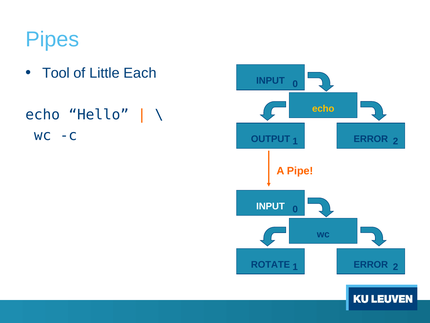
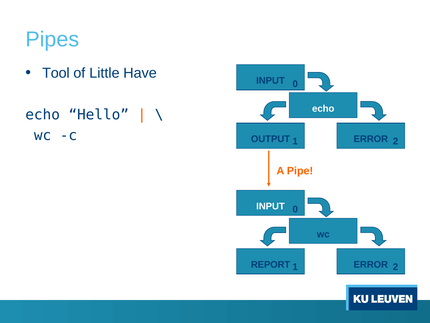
Each: Each -> Have
echo at (323, 109) colour: yellow -> white
ROTATE: ROTATE -> REPORT
